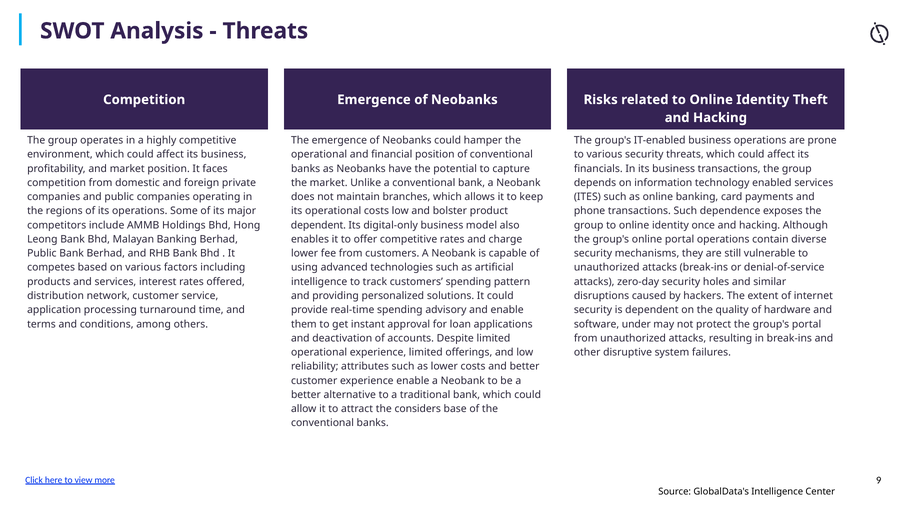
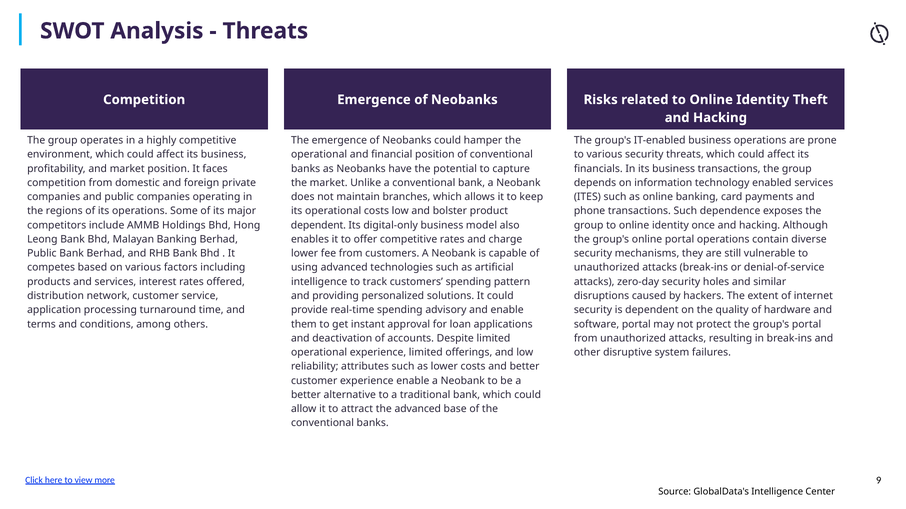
software under: under -> portal
the considers: considers -> advanced
